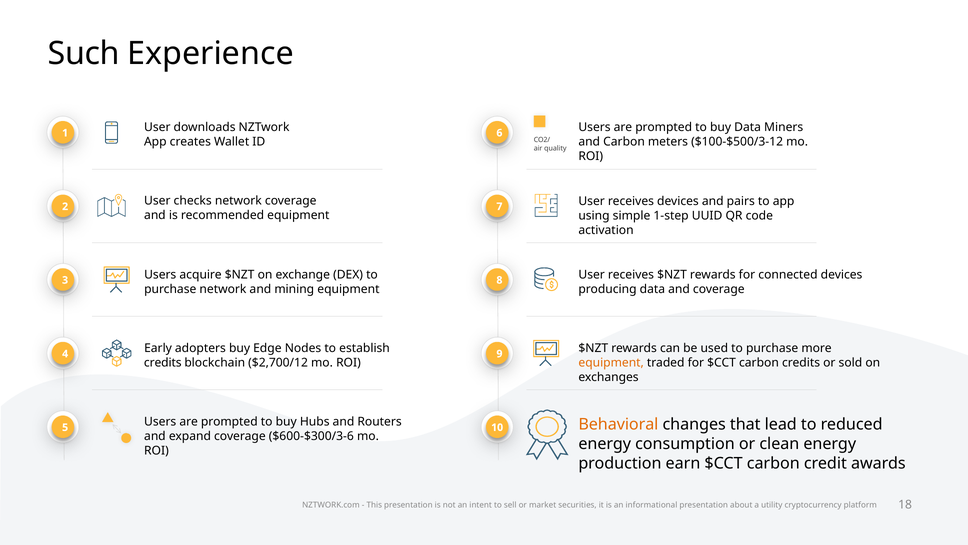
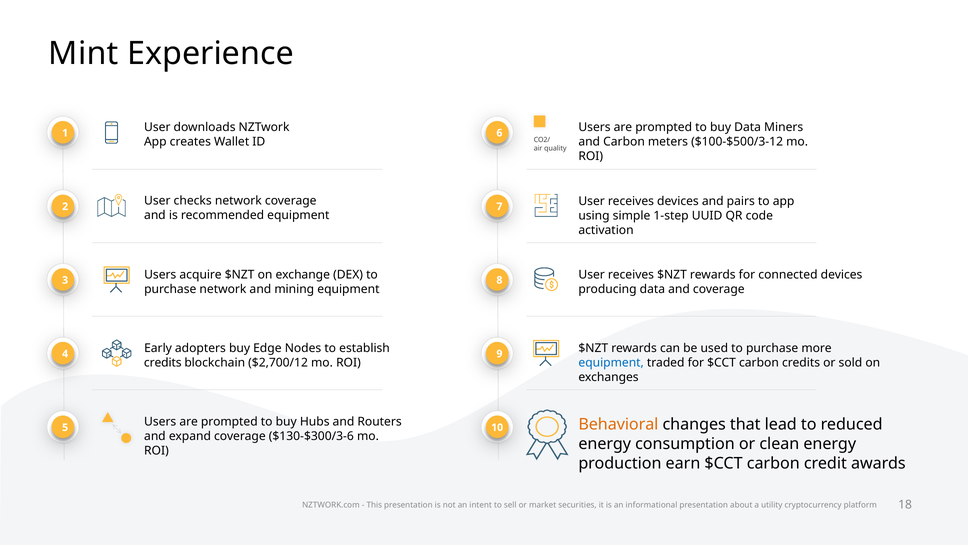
Such: Such -> Mint
equipment at (611, 362) colour: orange -> blue
$600-$300/3-6: $600-$300/3-6 -> $130-$300/3-6
